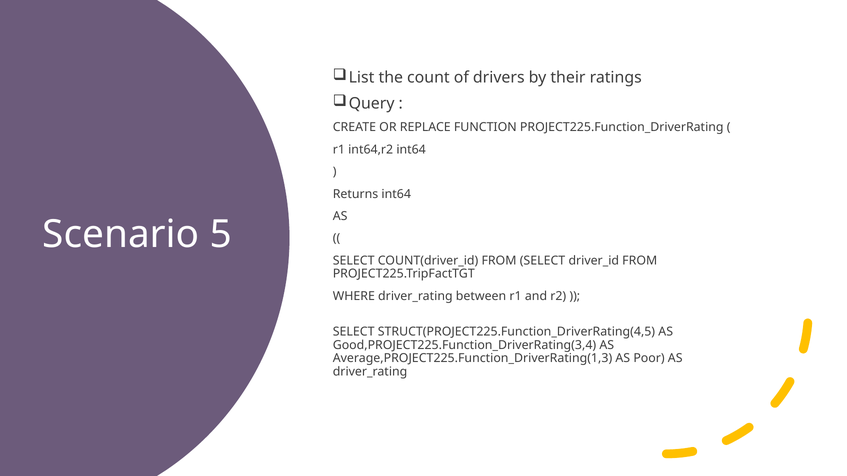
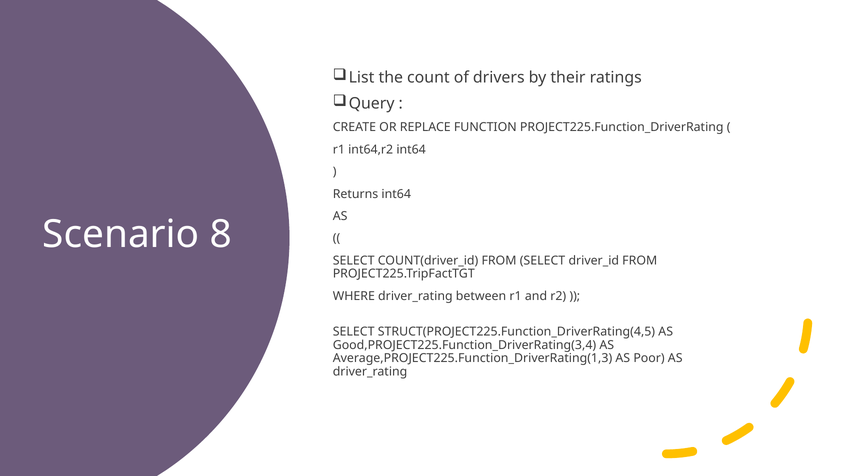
5: 5 -> 8
